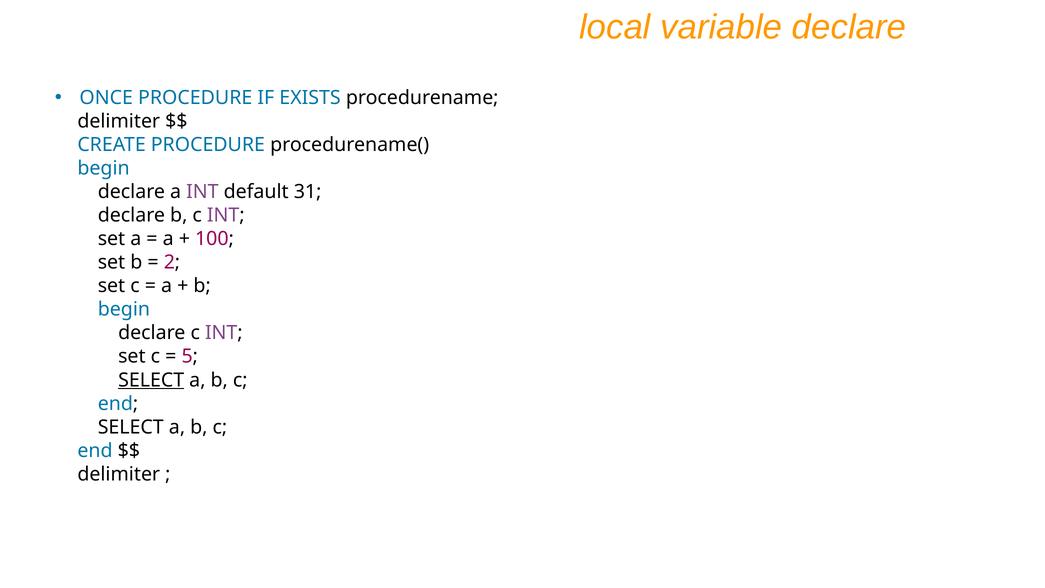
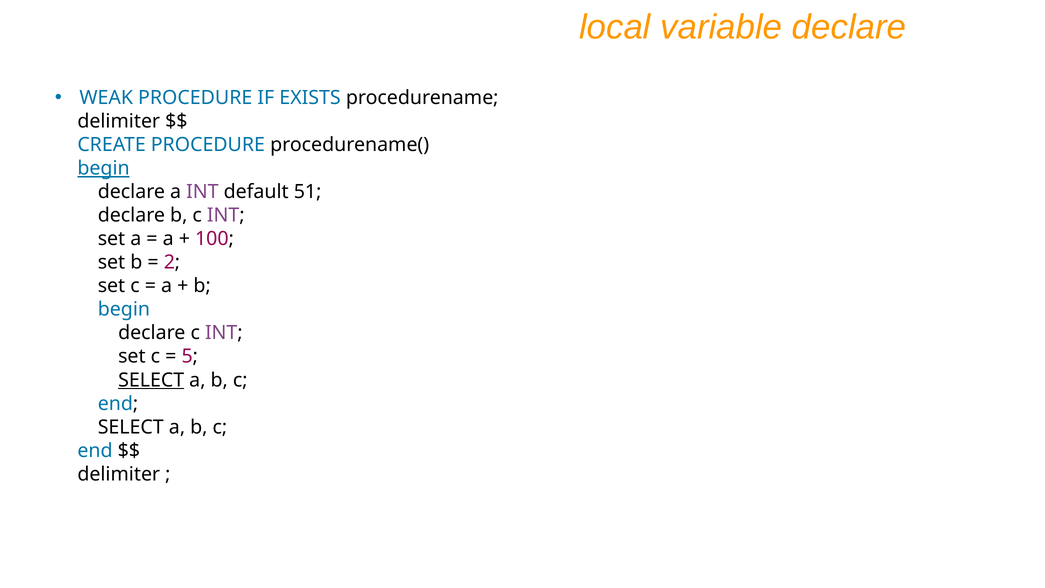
ONCE: ONCE -> WEAK
begin at (104, 168) underline: none -> present
31: 31 -> 51
